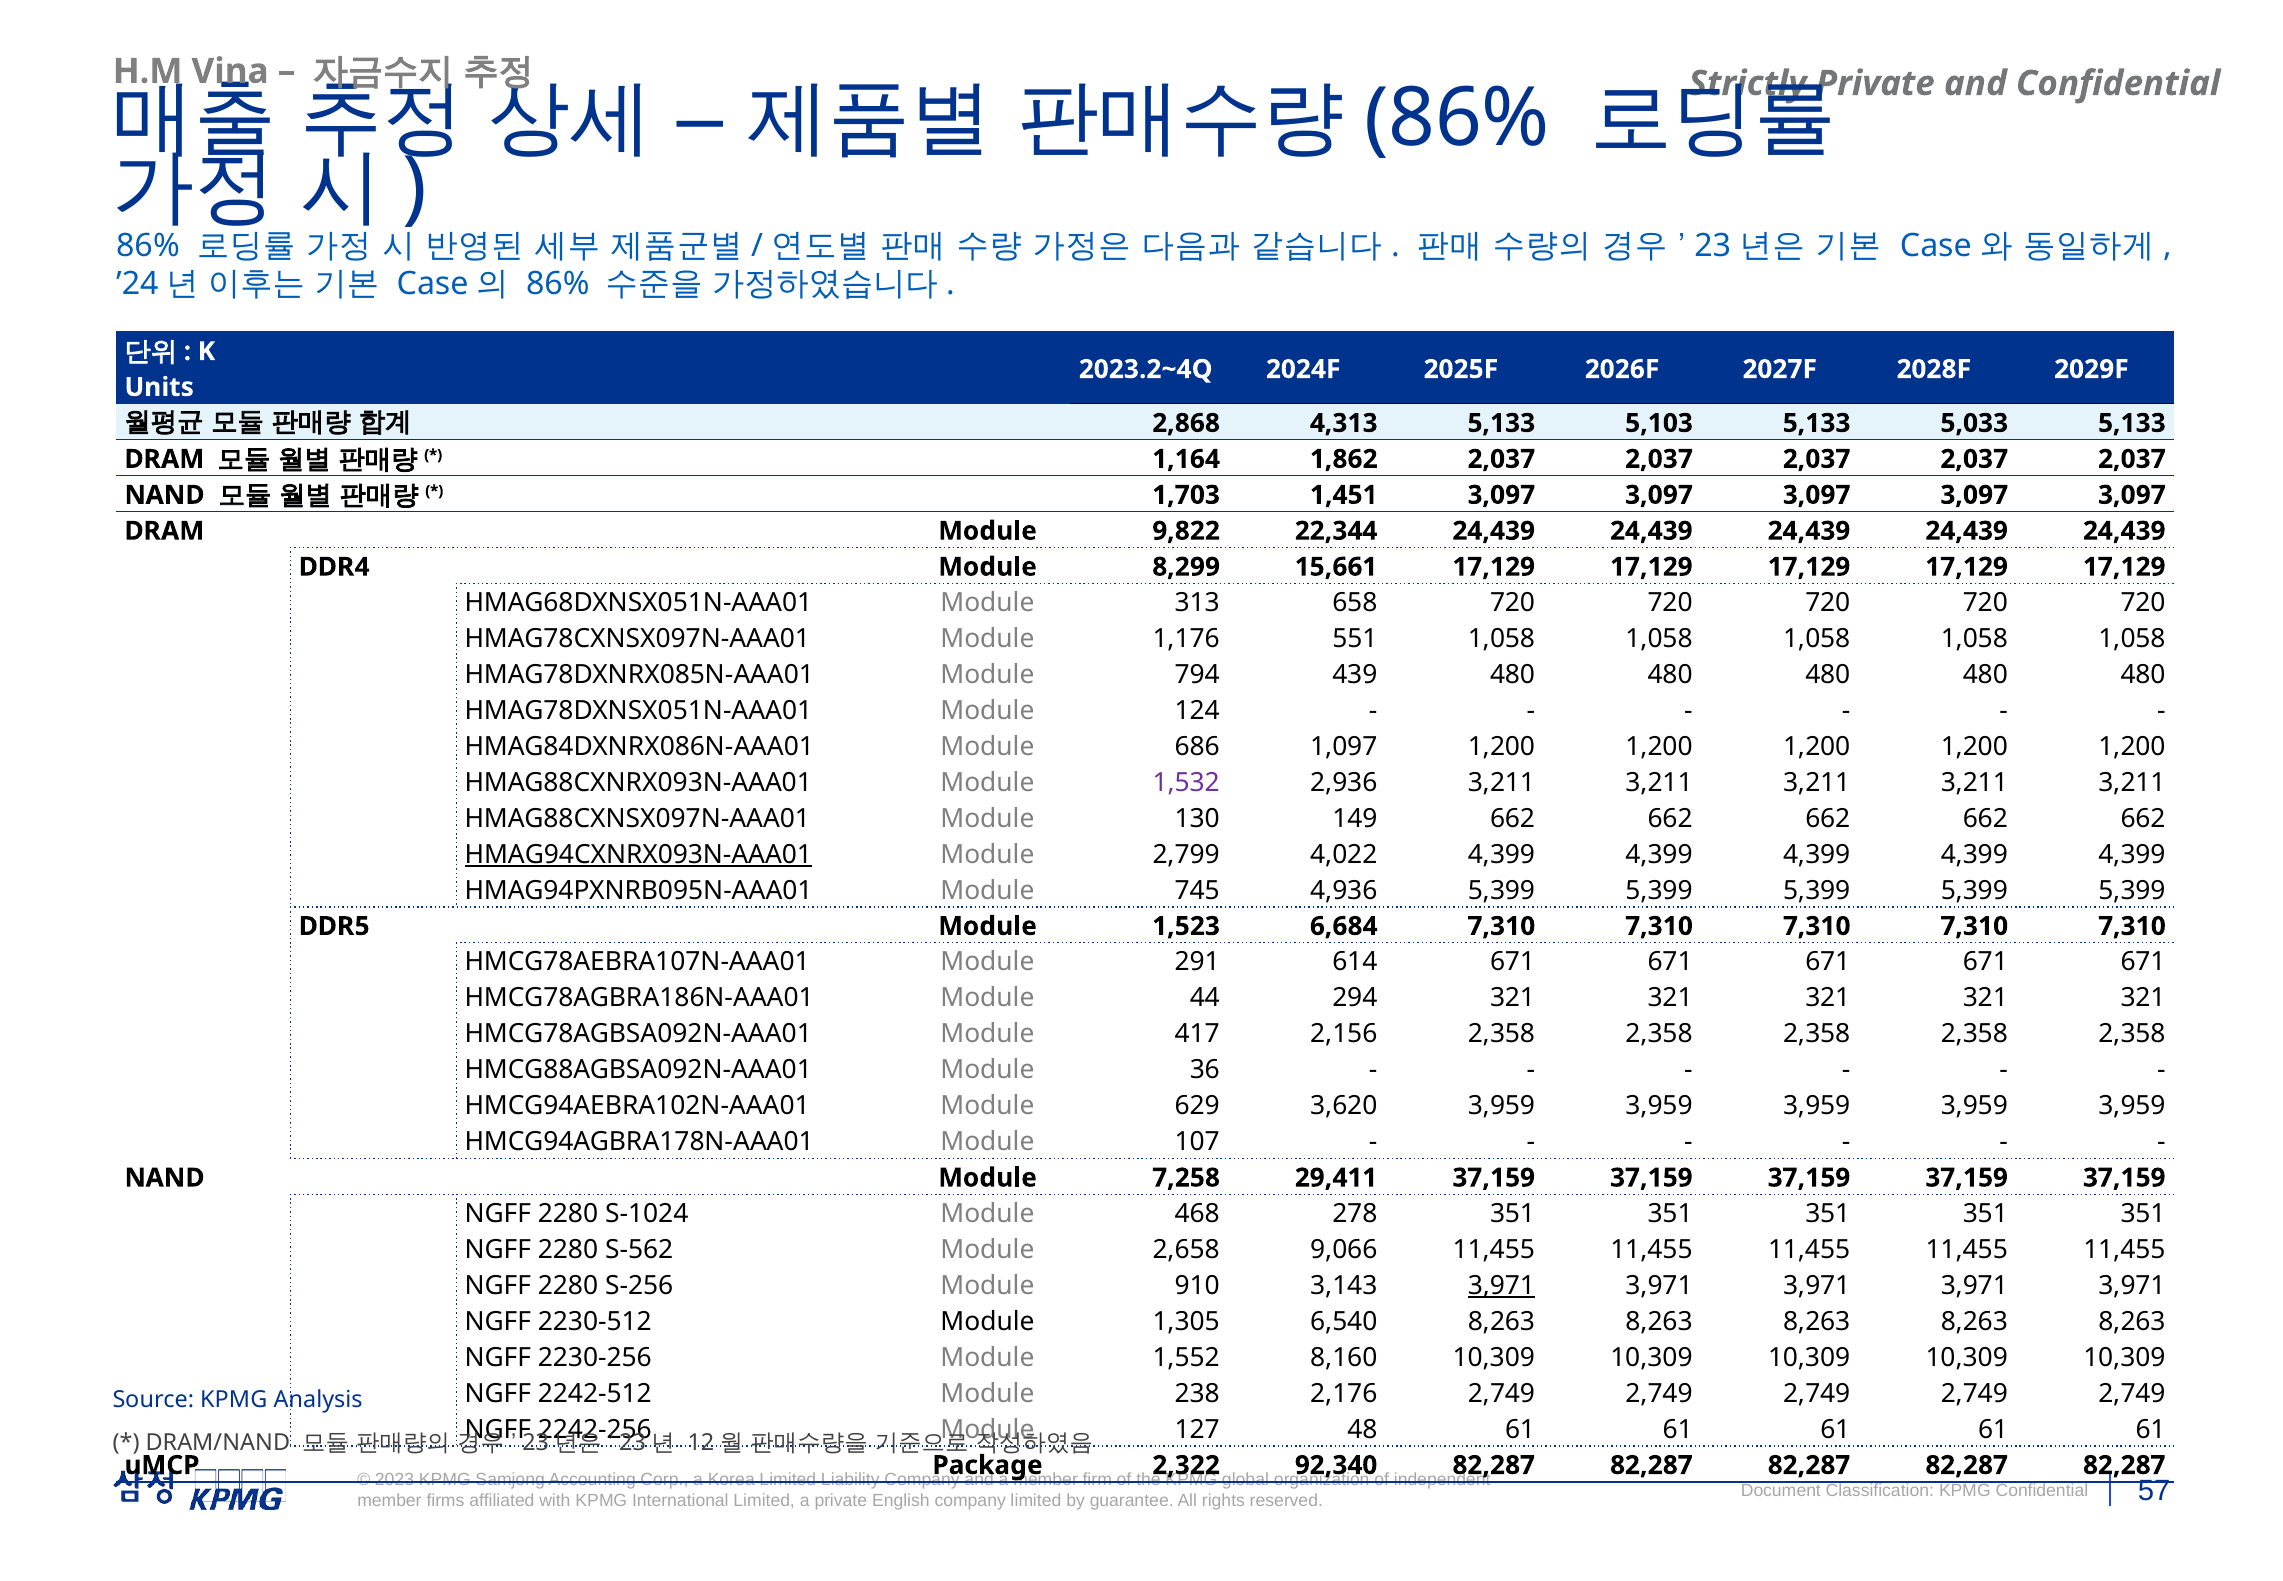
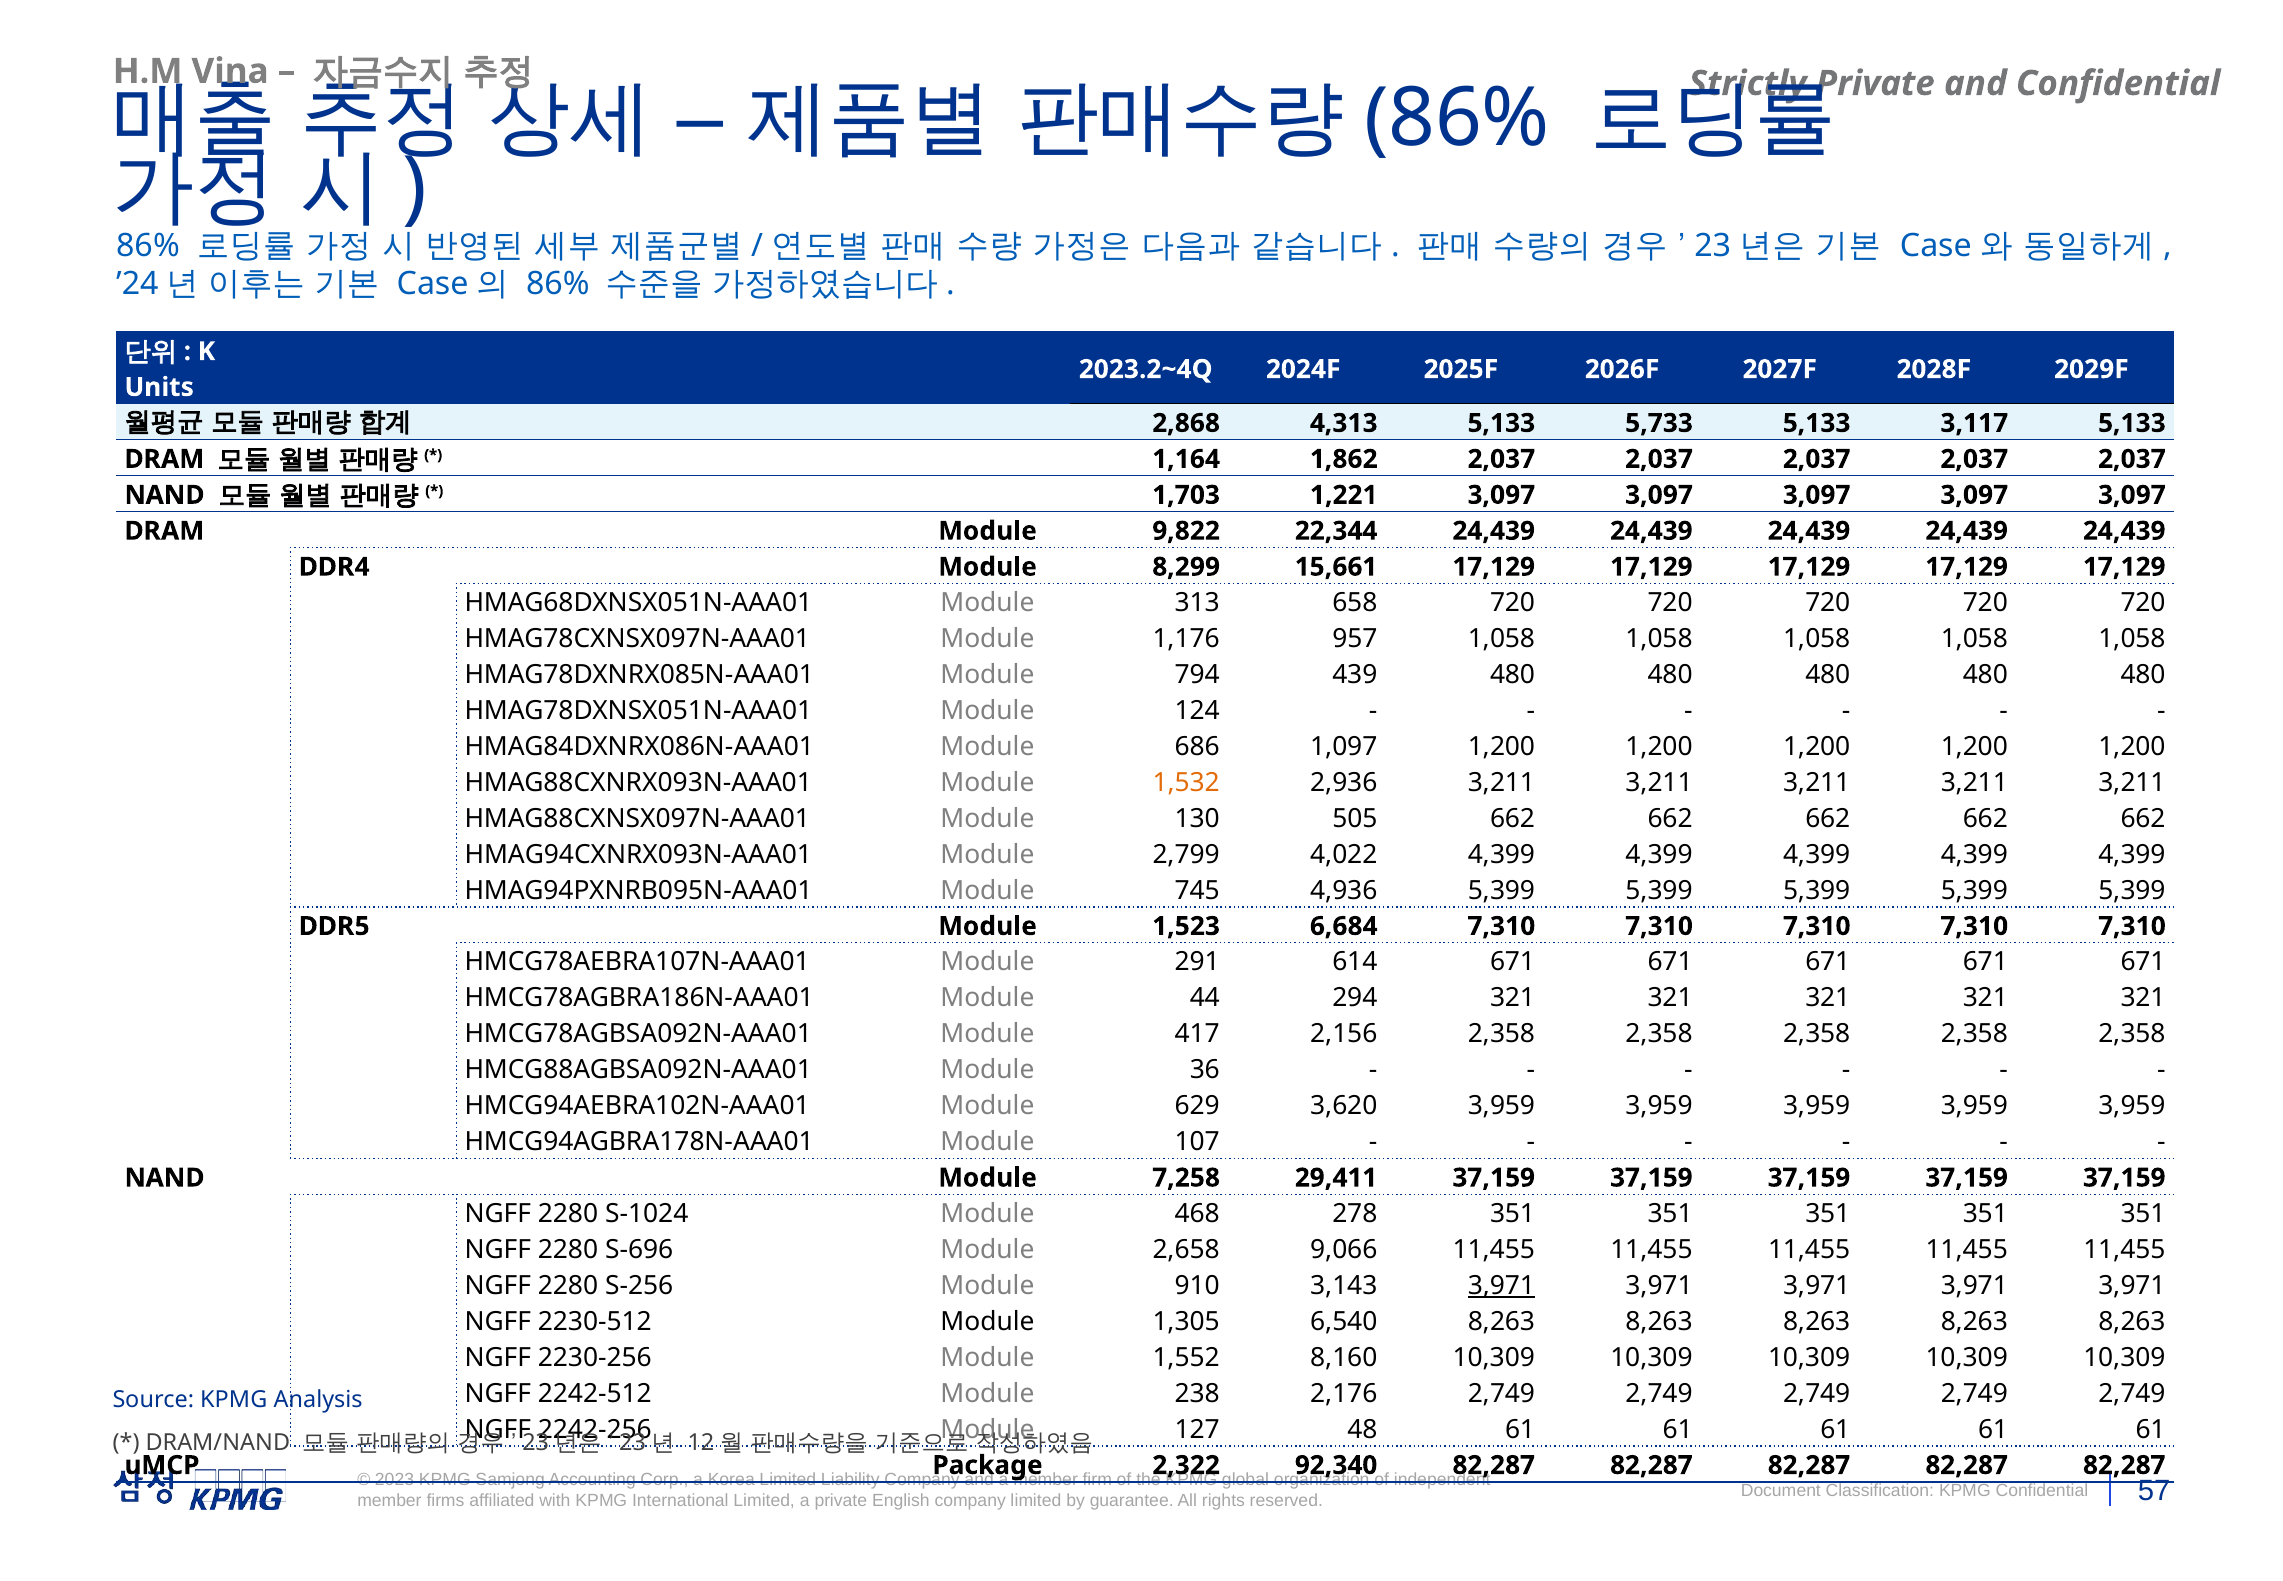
5,103: 5,103 -> 5,733
5,033: 5,033 -> 3,117
1,451: 1,451 -> 1,221
551: 551 -> 957
1,532 colour: purple -> orange
149: 149 -> 505
HMAG94CXNRX093N-AAA01 underline: present -> none
S-562: S-562 -> S-696
